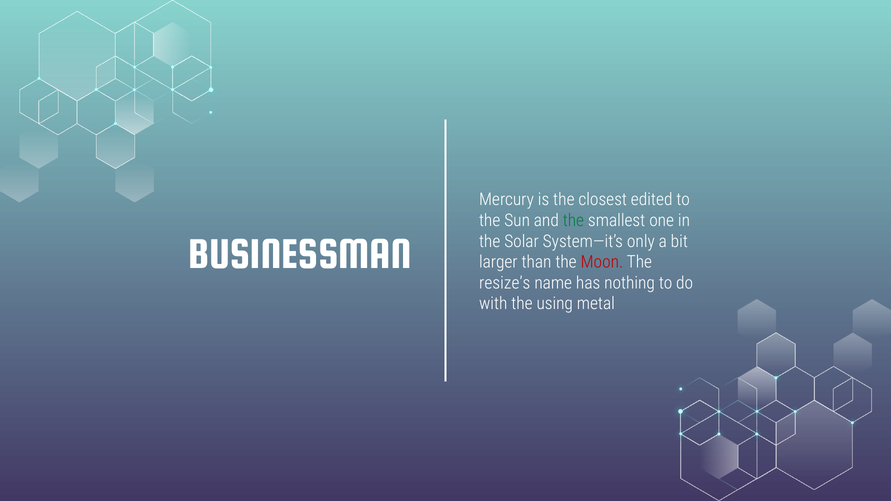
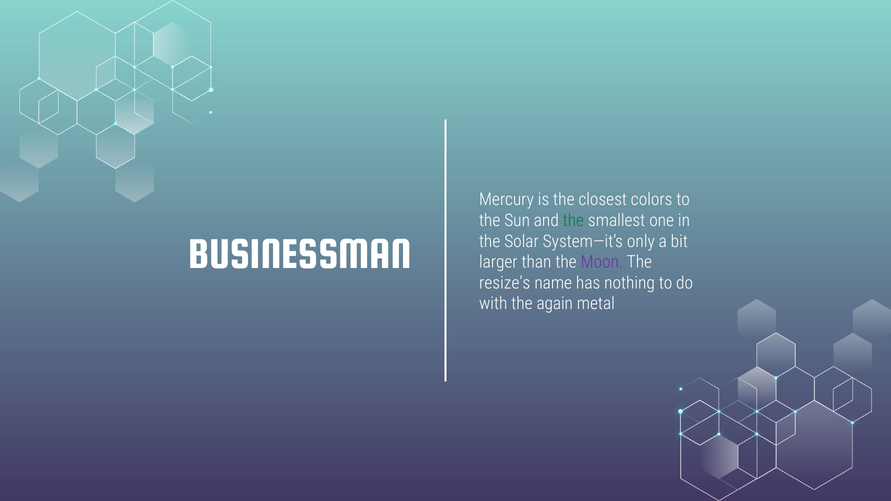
edited: edited -> colors
Moon colour: red -> purple
using: using -> again
